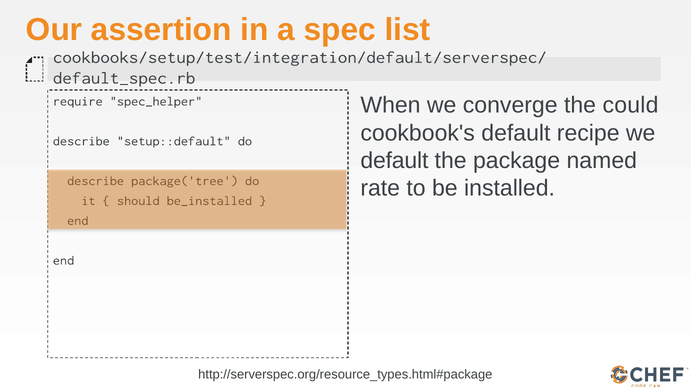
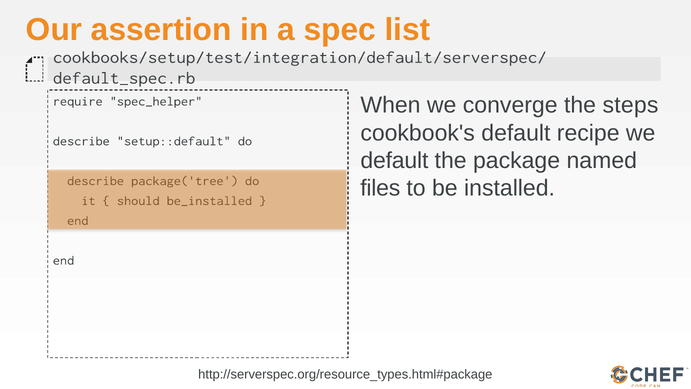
could: could -> steps
rate: rate -> files
